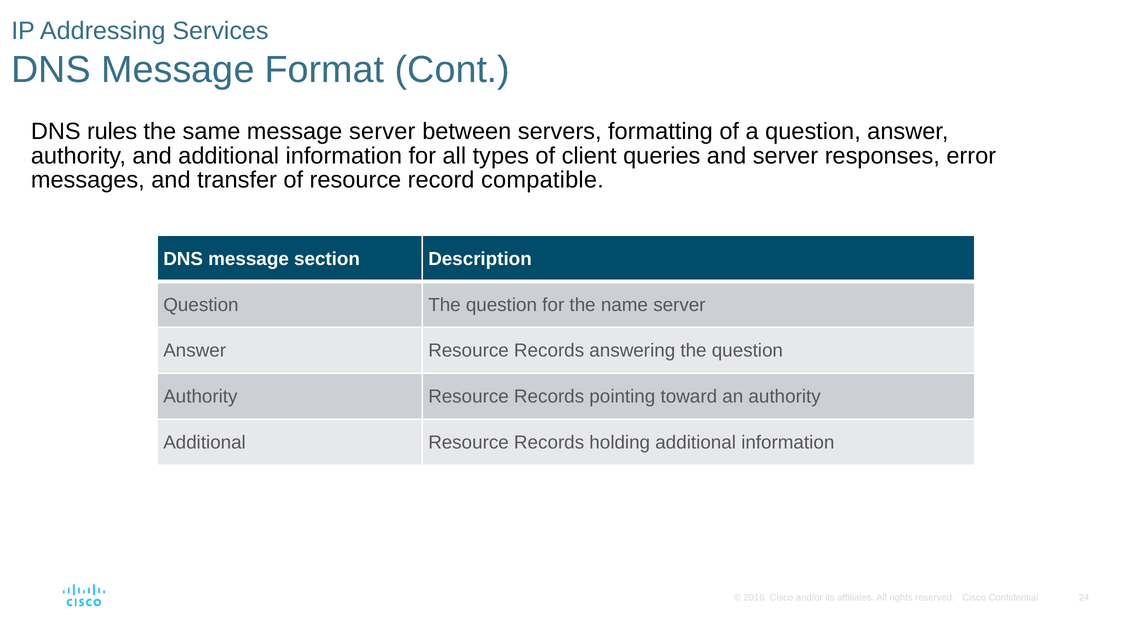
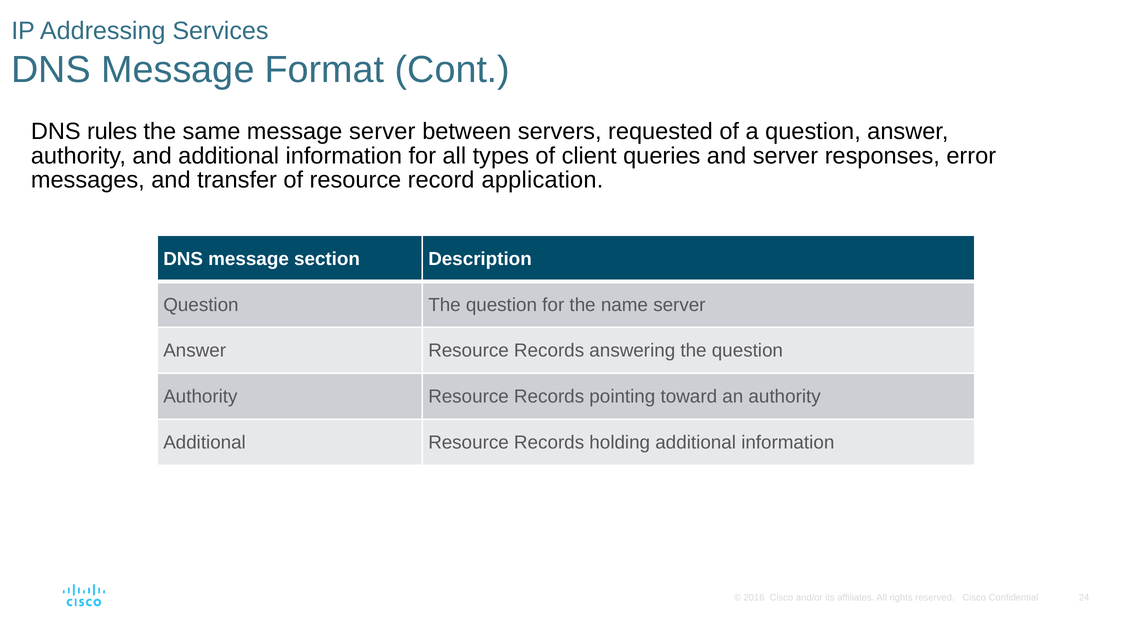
formatting: formatting -> requested
compatible: compatible -> application
